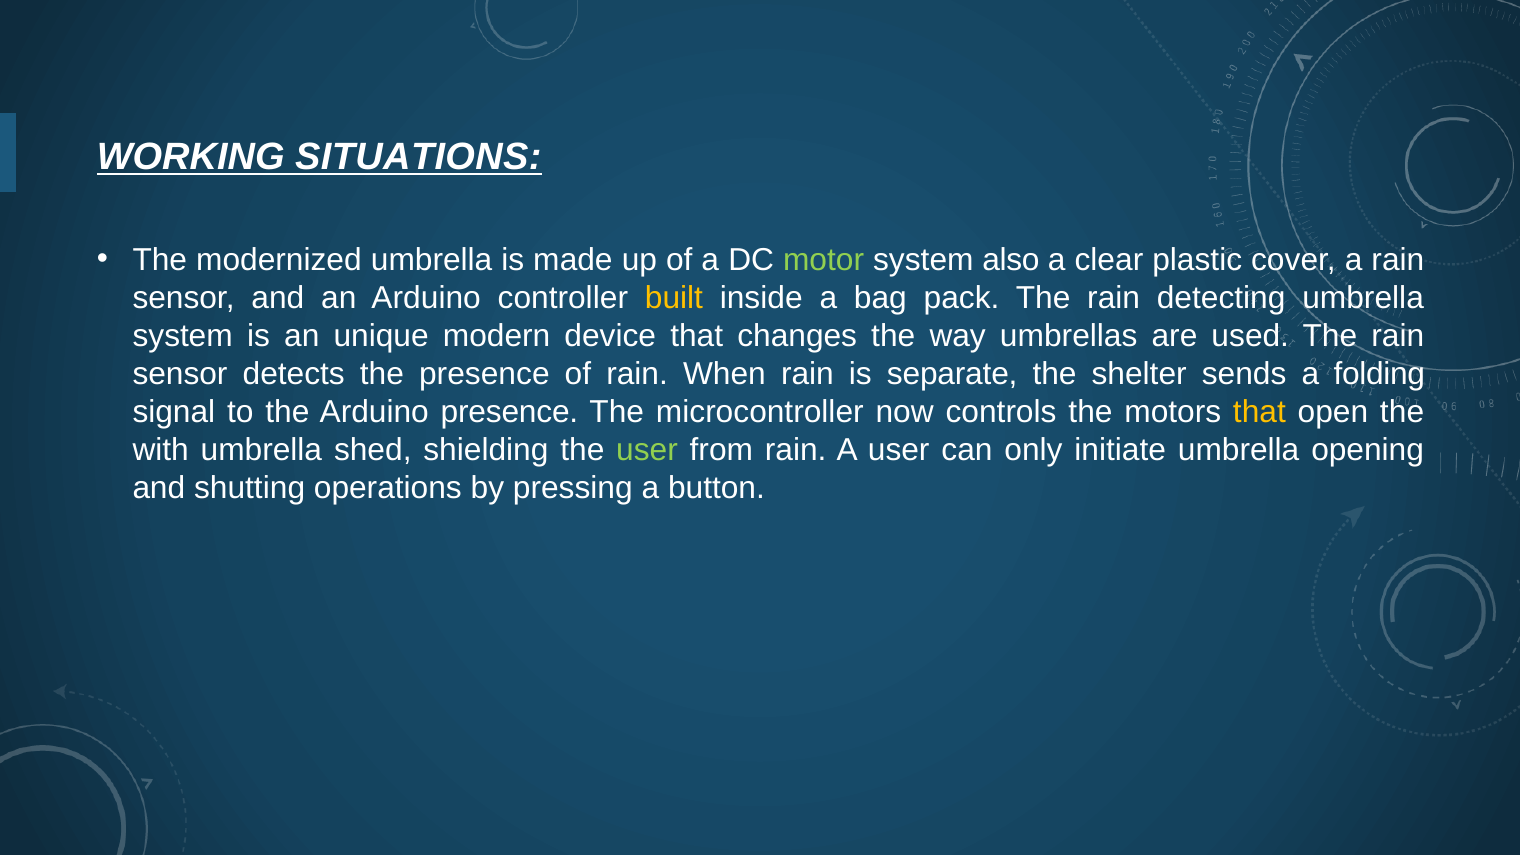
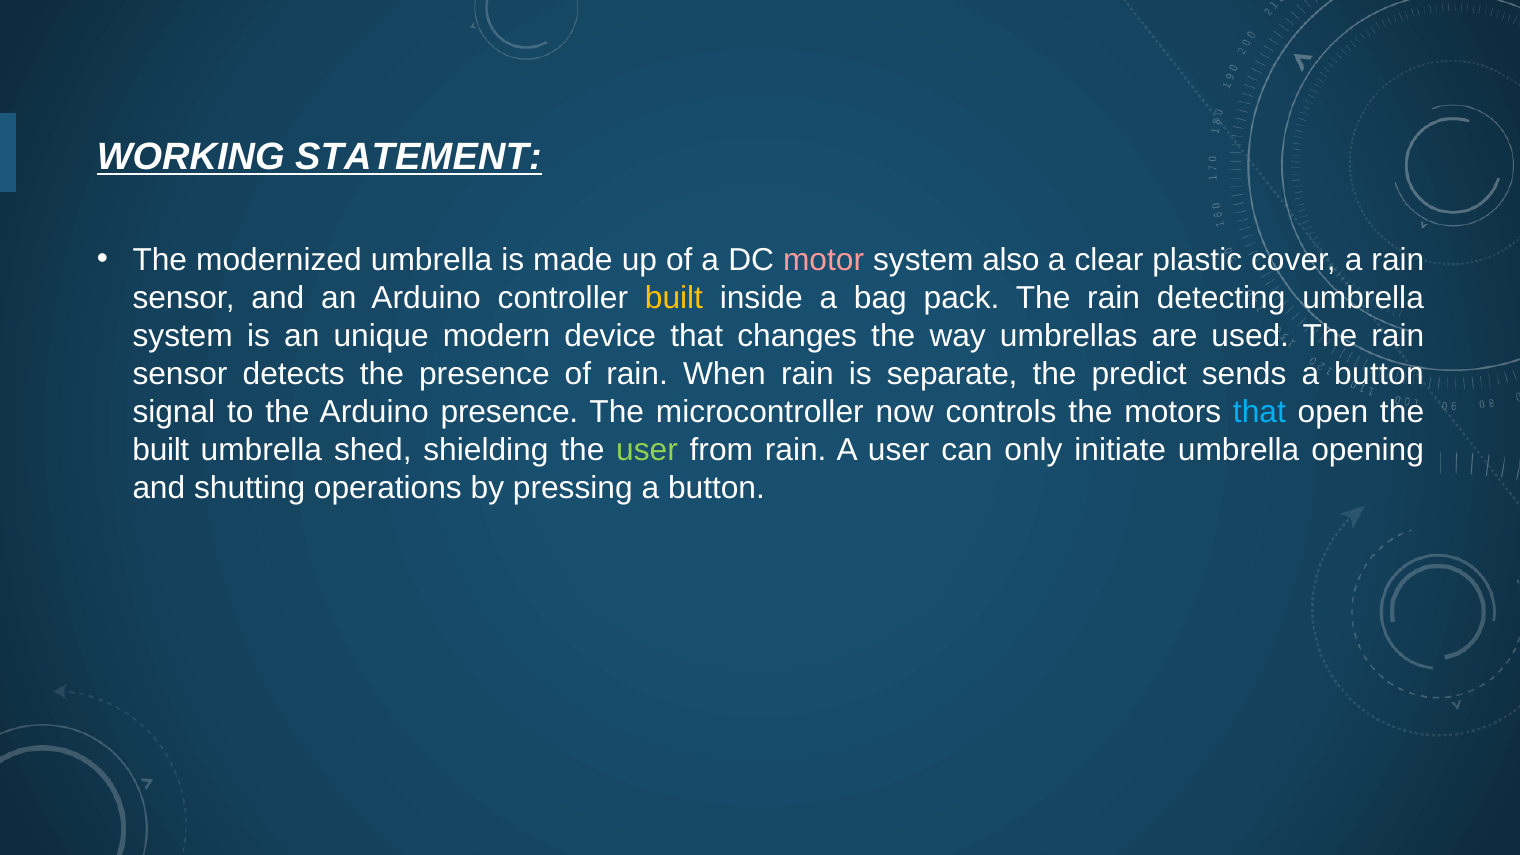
SITUATIONS: SITUATIONS -> STATEMENT
motor colour: light green -> pink
shelter: shelter -> predict
sends a folding: folding -> button
that at (1259, 412) colour: yellow -> light blue
with at (161, 450): with -> built
